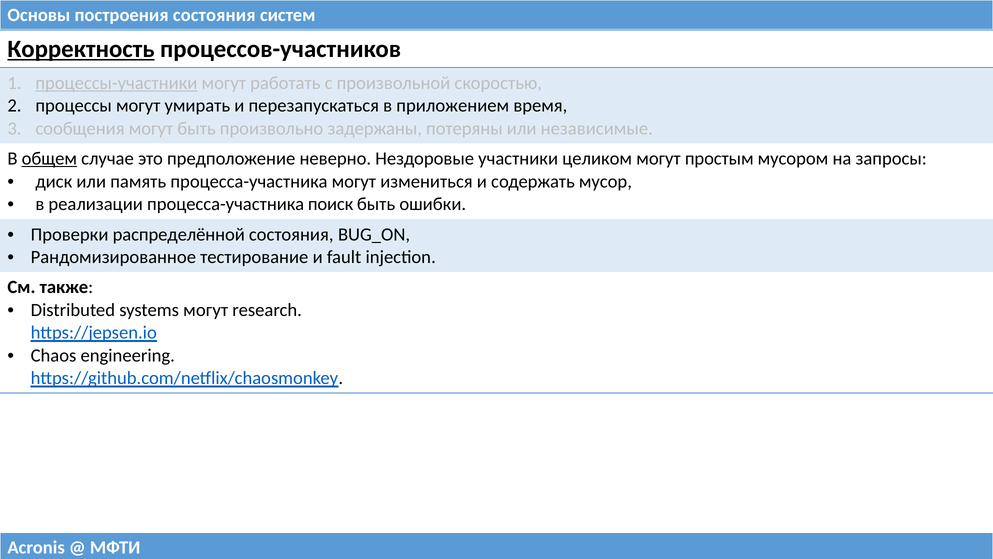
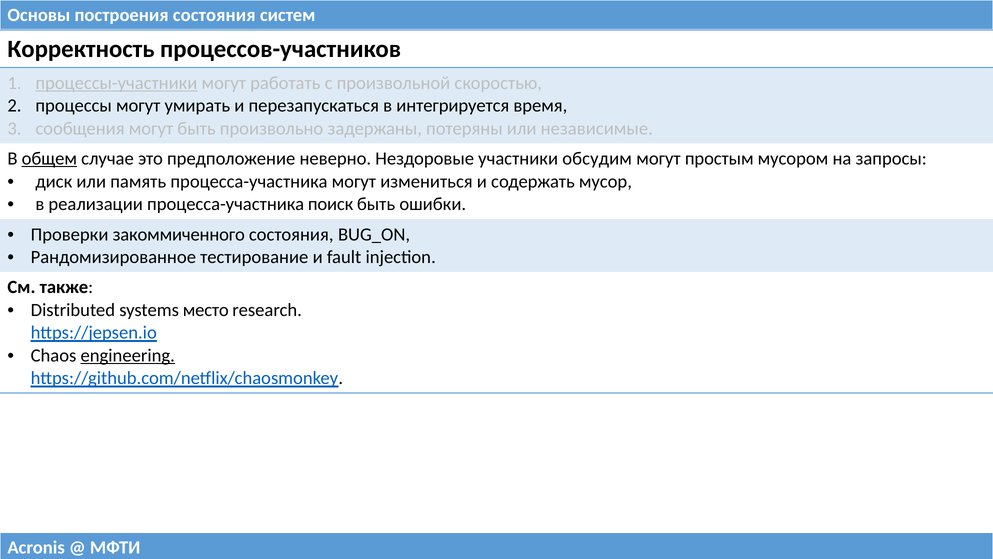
Корректность underline: present -> none
приложением: приложением -> интегрируется
целиком: целиком -> обсудим
распределённой: распределённой -> закоммиченного
systems могут: могут -> место
engineering underline: none -> present
